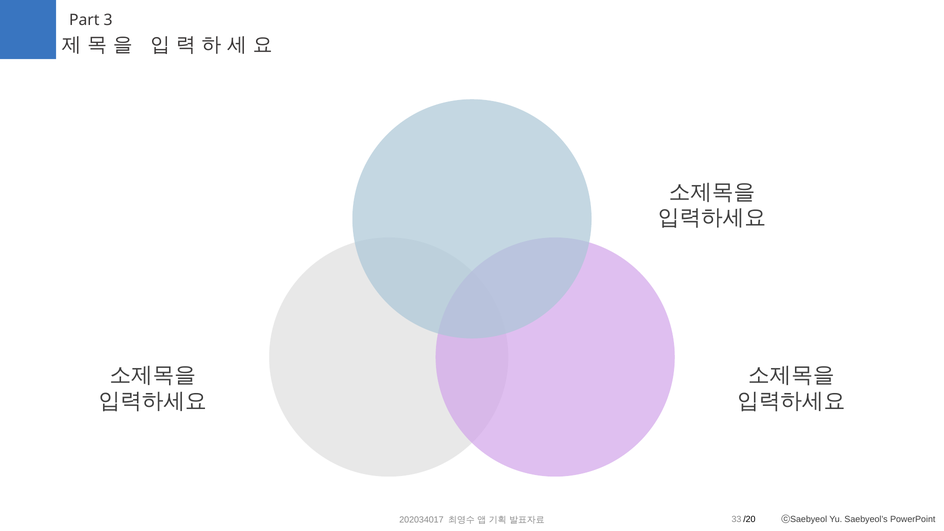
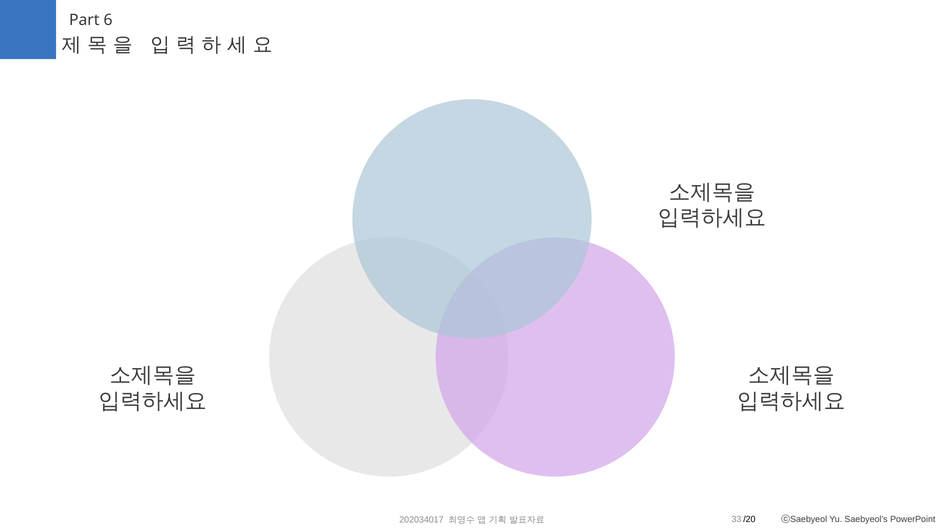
3: 3 -> 6
